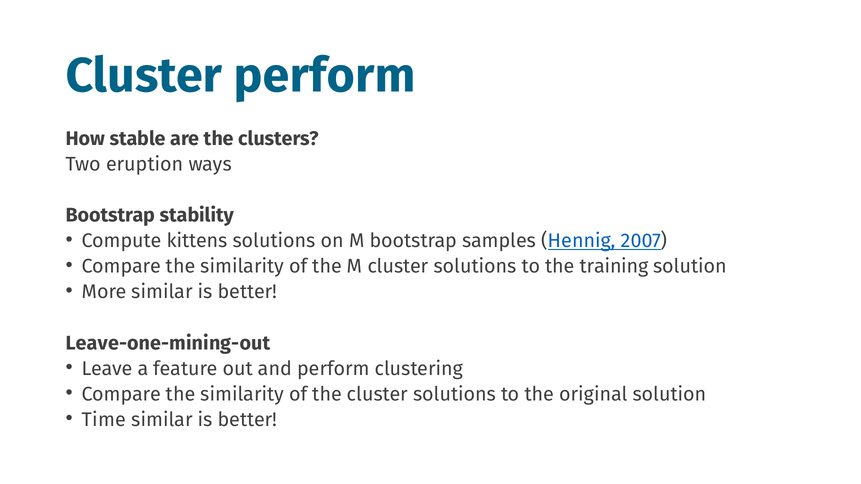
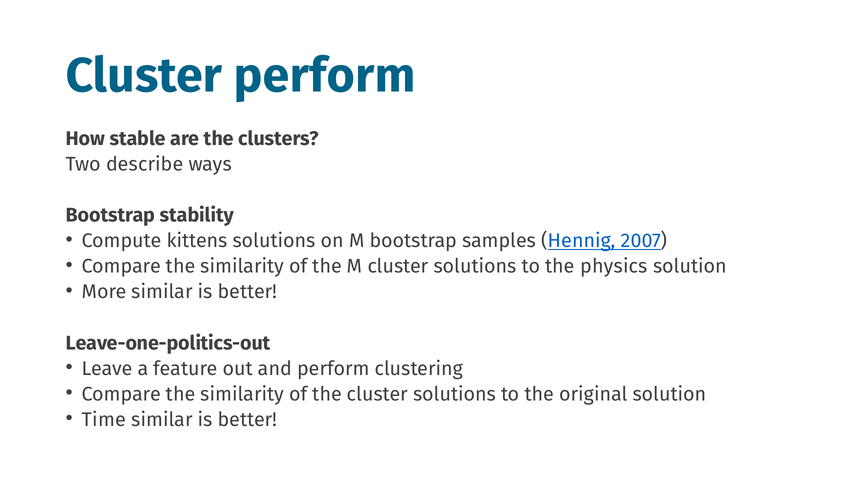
eruption: eruption -> describe
training: training -> physics
Leave-one-mining-out: Leave-one-mining-out -> Leave-one-politics-out
